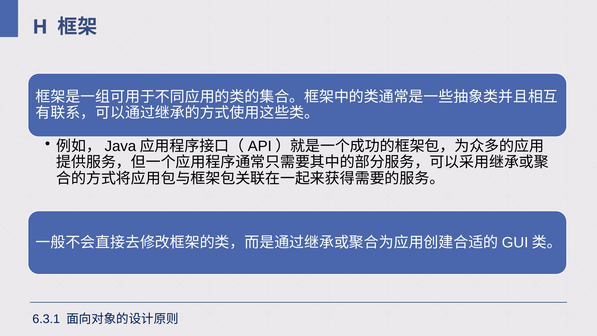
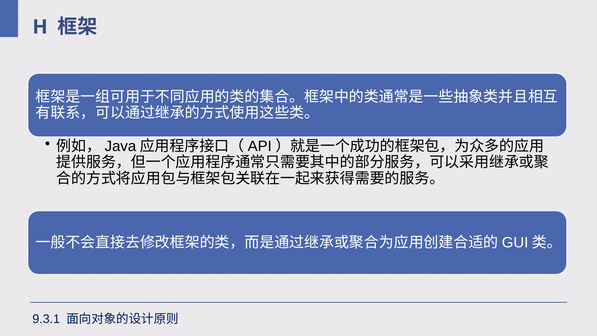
6.3.1: 6.3.1 -> 9.3.1
